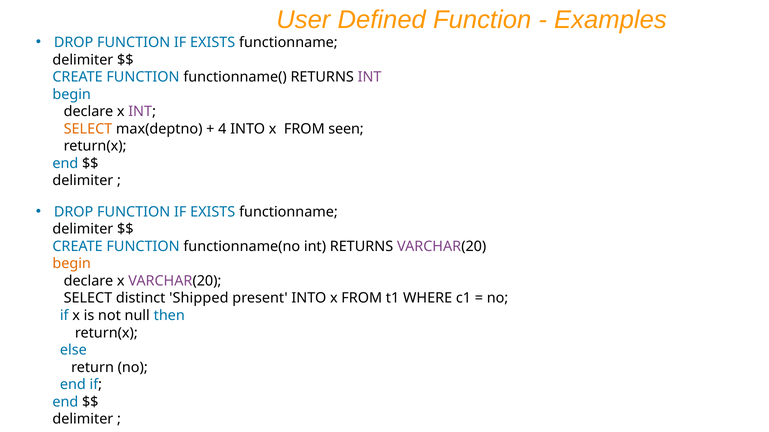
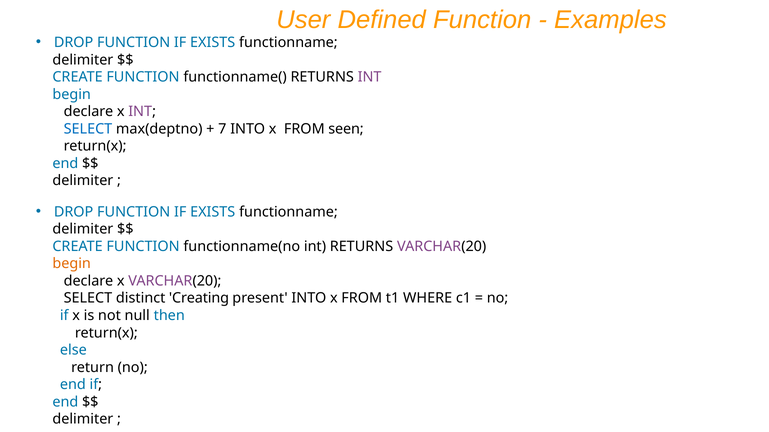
SELECT at (88, 129) colour: orange -> blue
4: 4 -> 7
Shipped: Shipped -> Creating
